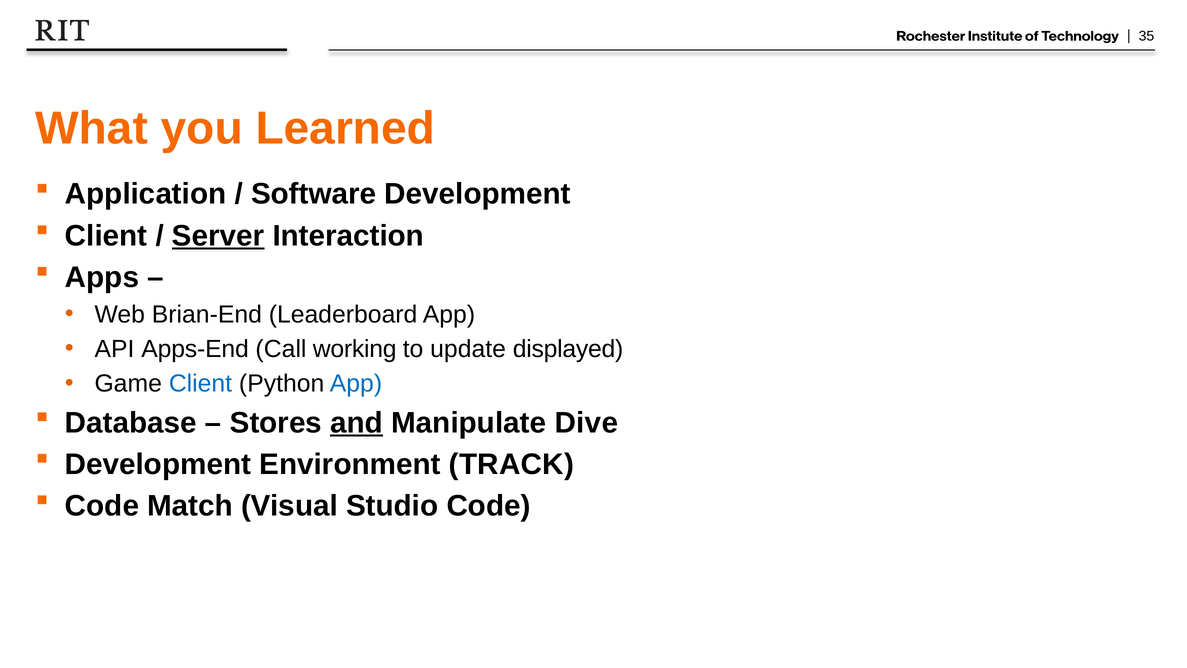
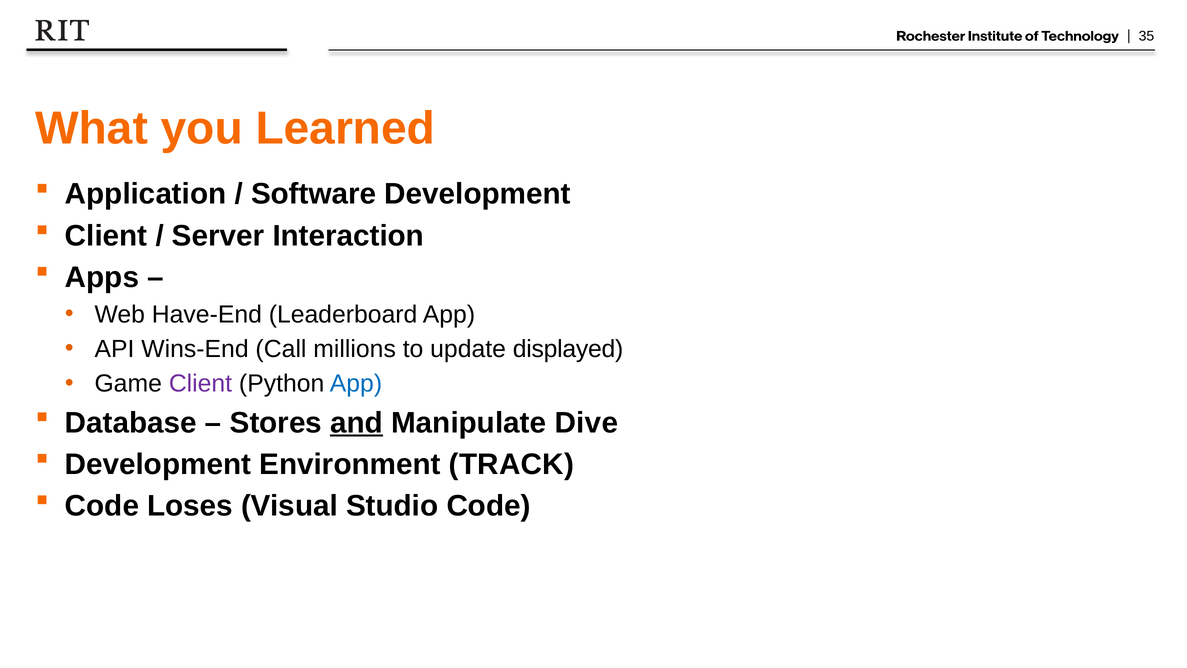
Server underline: present -> none
Brian-End: Brian-End -> Have-End
Apps-End: Apps-End -> Wins-End
working: working -> millions
Client at (200, 384) colour: blue -> purple
Match: Match -> Loses
